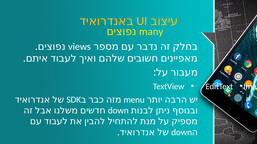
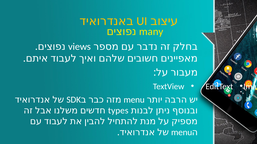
down at (118, 111): down -> types
down at (182, 133): down -> menu
